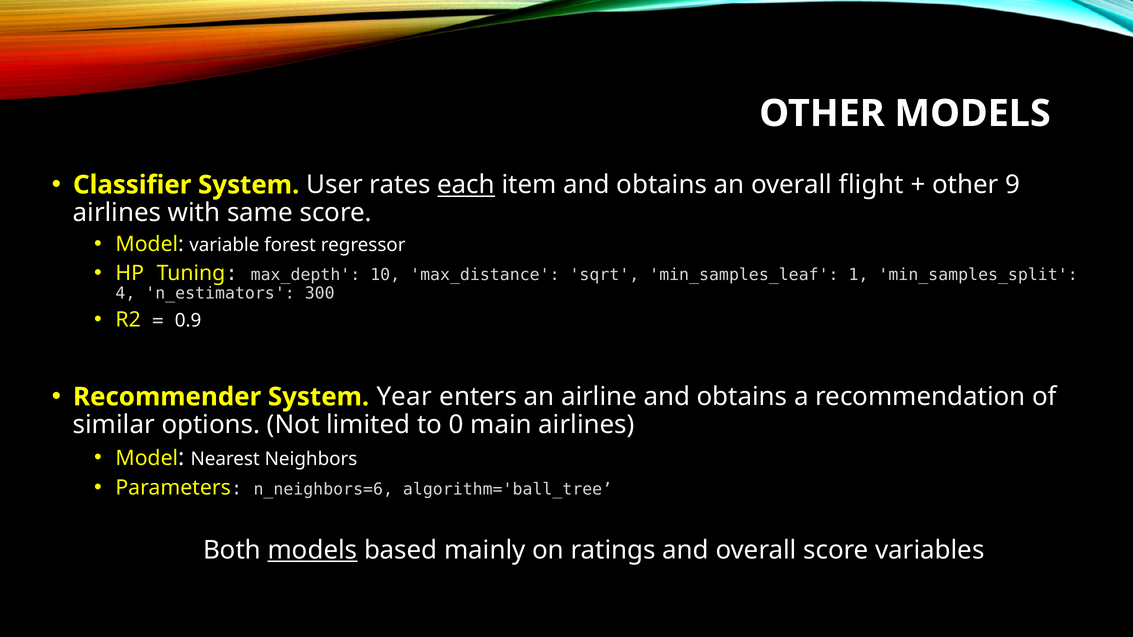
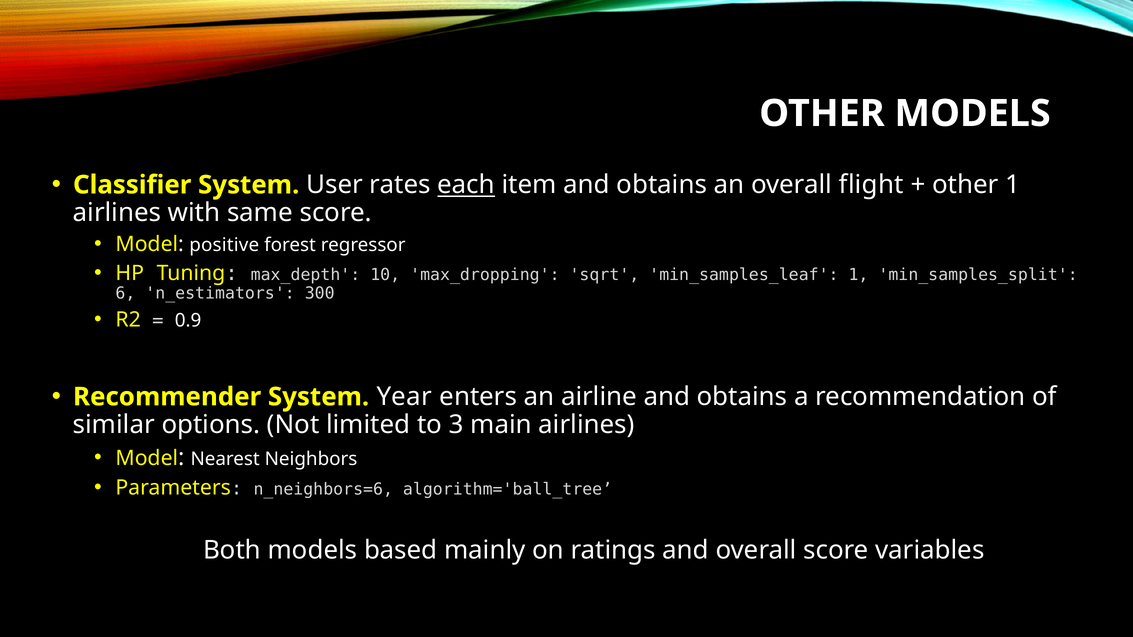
other 9: 9 -> 1
variable: variable -> positive
max_distance: max_distance -> max_dropping
4: 4 -> 6
0: 0 -> 3
models at (313, 551) underline: present -> none
